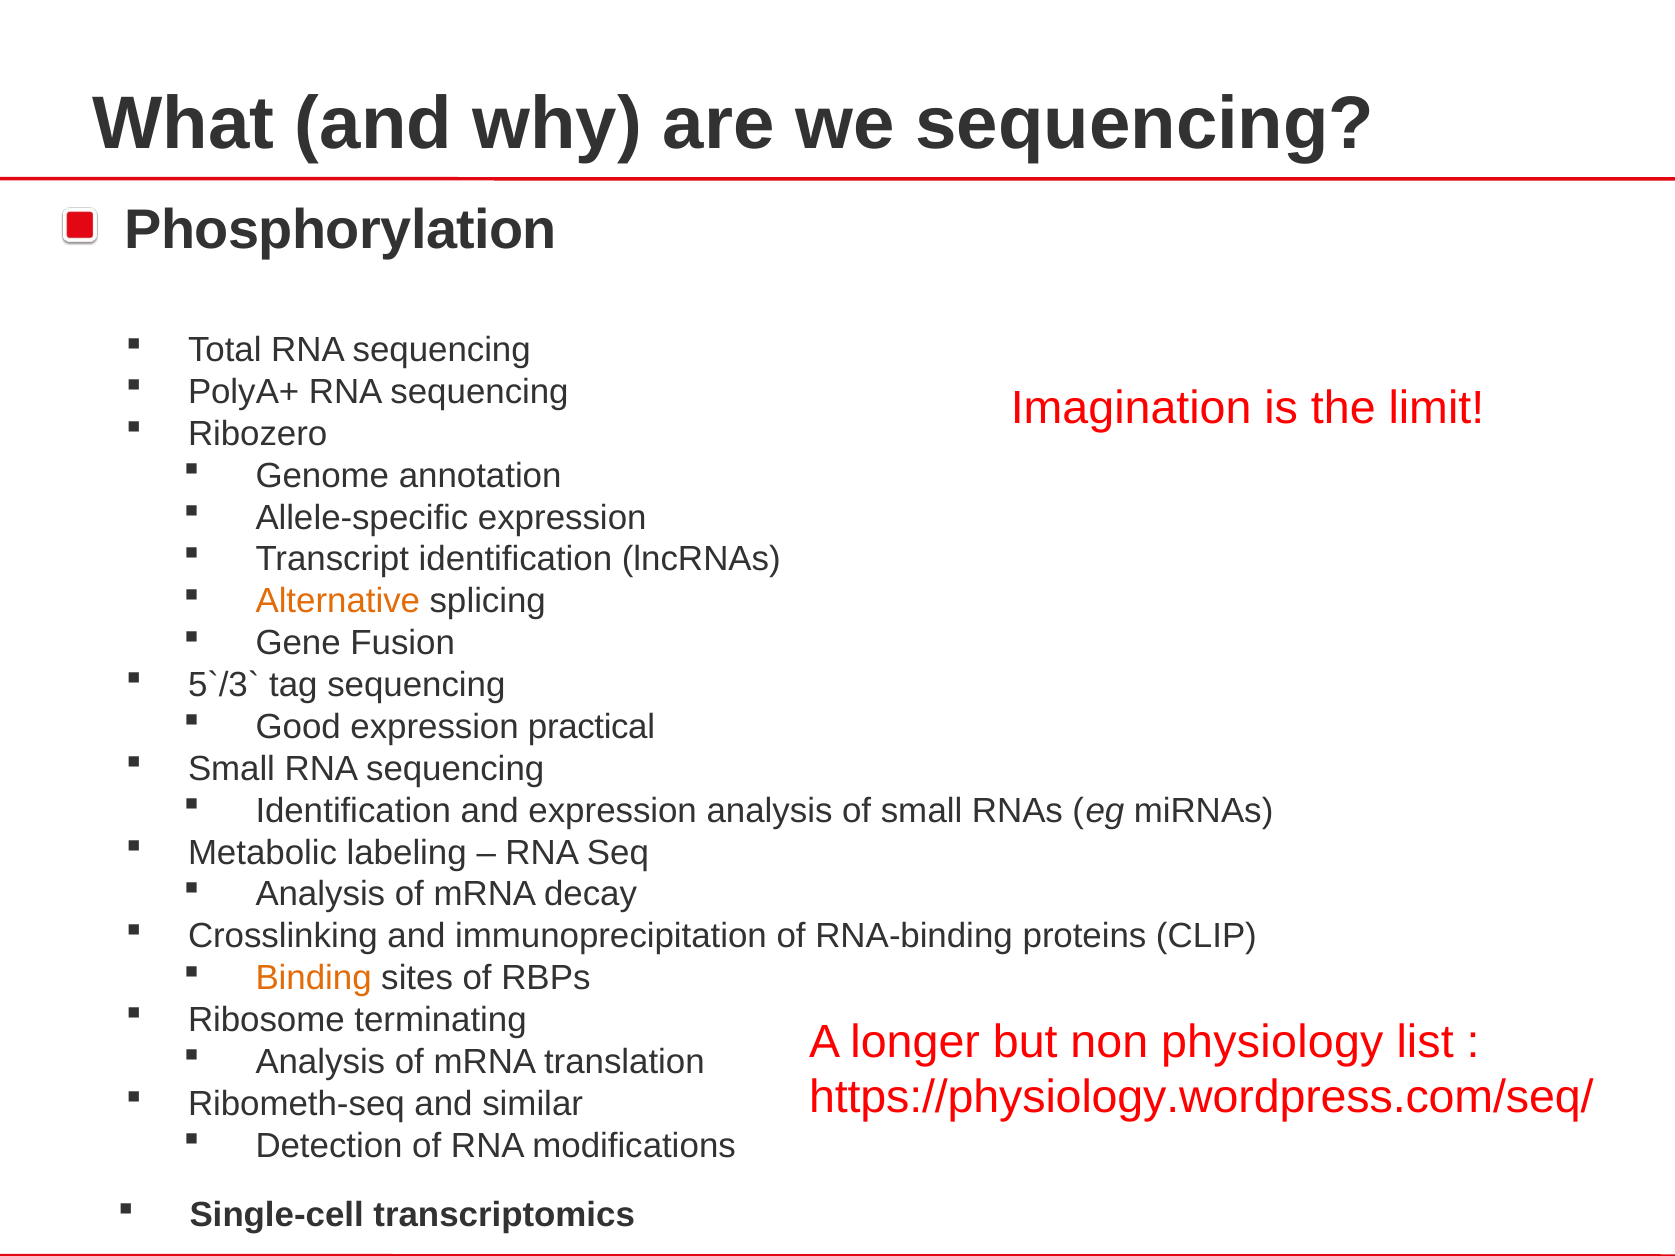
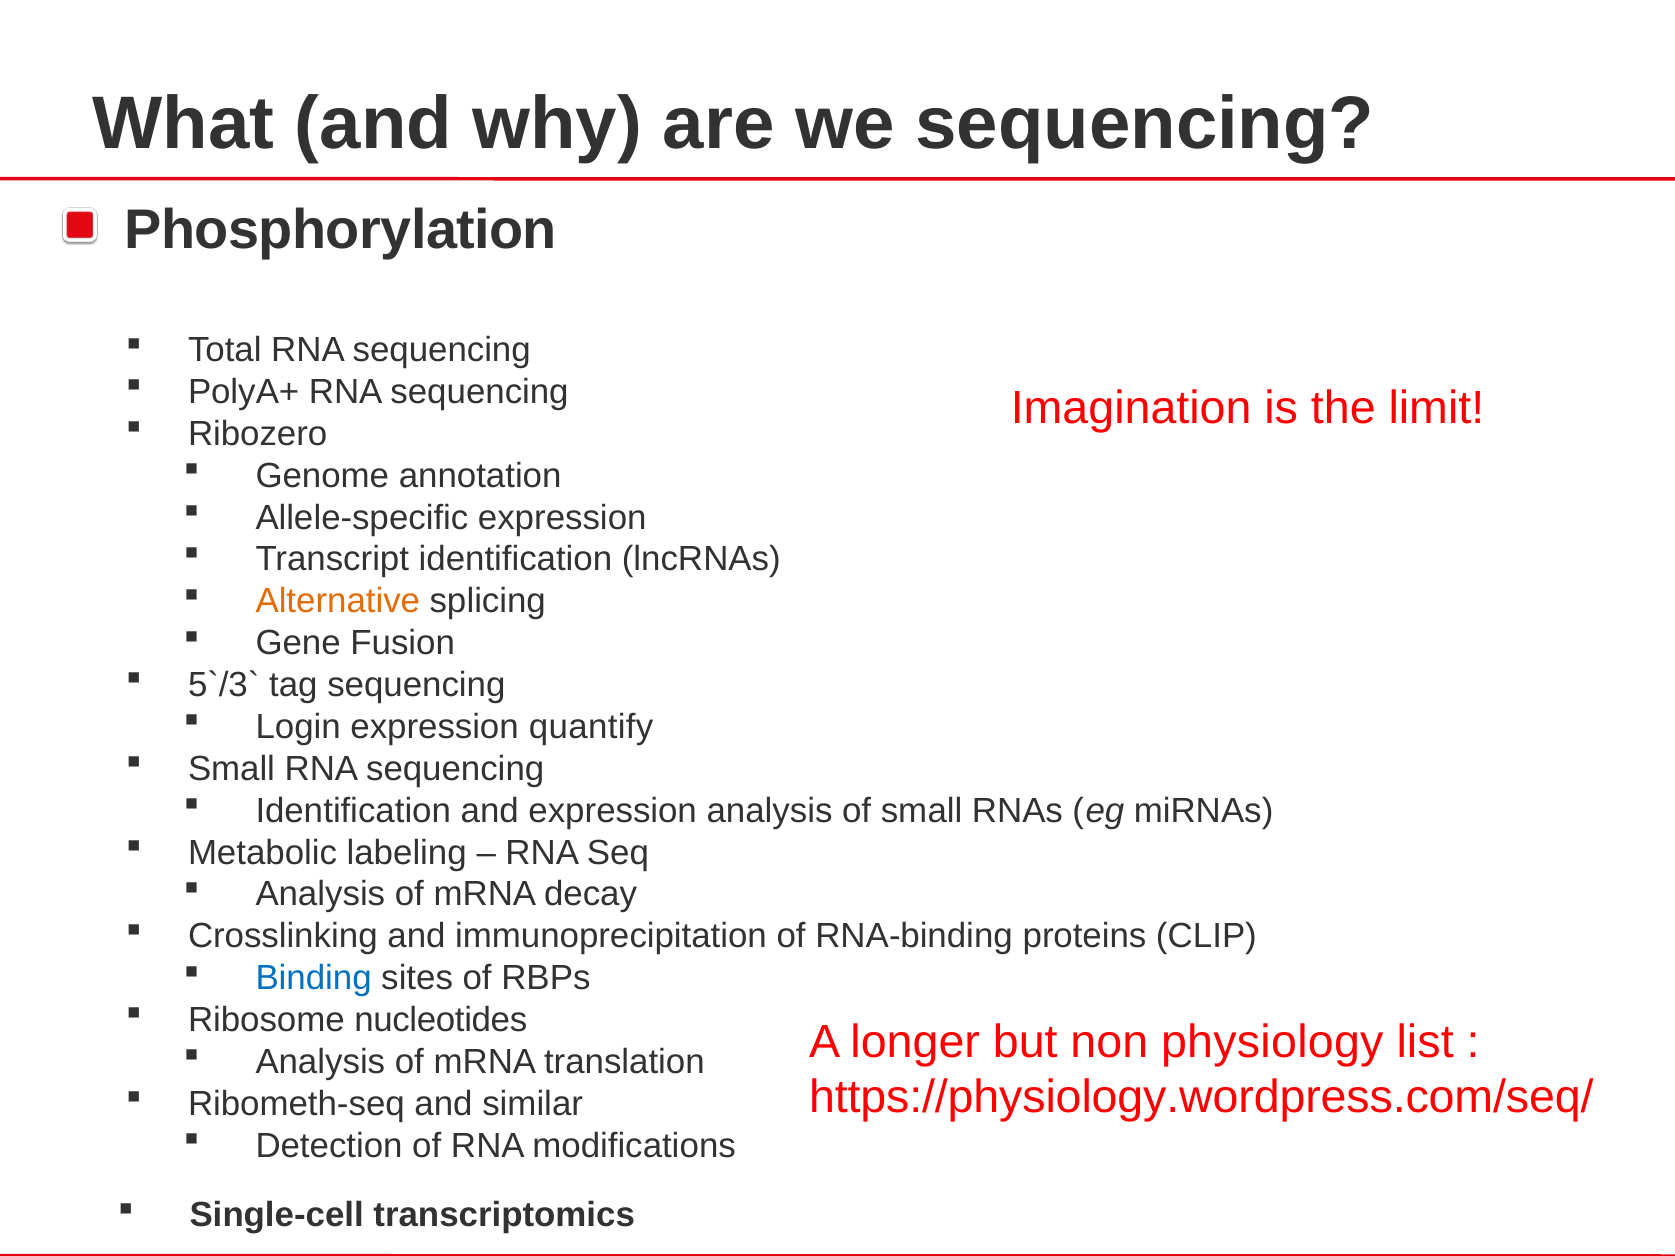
Good: Good -> Login
practical: practical -> quantify
Binding colour: orange -> blue
terminating: terminating -> nucleotides
